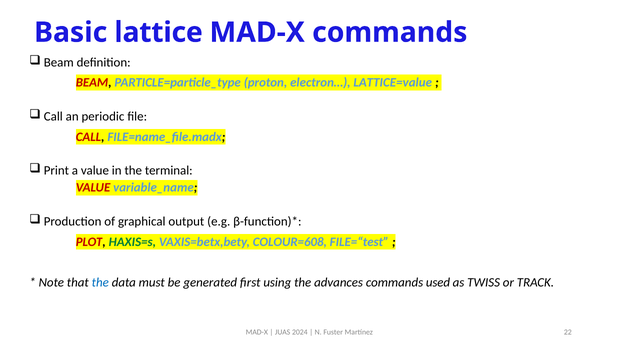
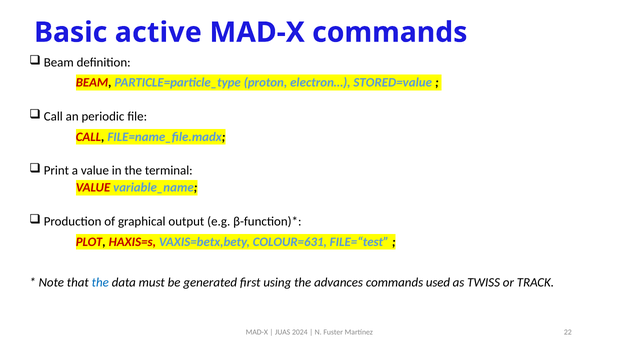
lattice: lattice -> active
LATTICE=value: LATTICE=value -> STORED=value
HAXIS=s colour: green -> red
COLOUR=608: COLOUR=608 -> COLOUR=631
